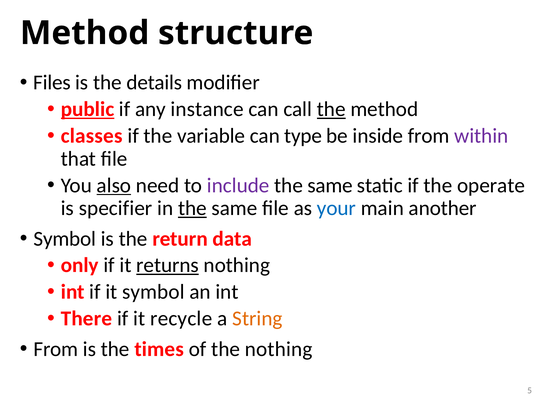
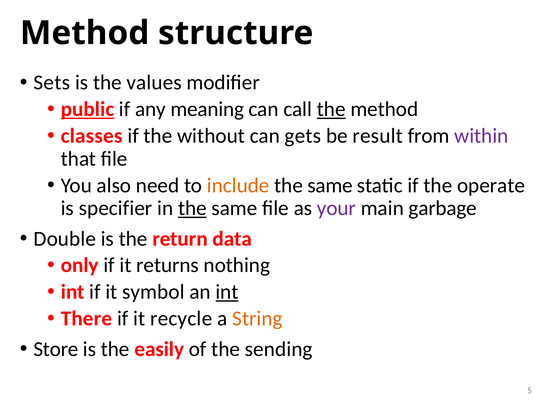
Files: Files -> Sets
details: details -> values
instance: instance -> meaning
variable: variable -> without
type: type -> gets
inside: inside -> result
also underline: present -> none
include colour: purple -> orange
your colour: blue -> purple
another: another -> garbage
Symbol at (65, 239): Symbol -> Double
returns underline: present -> none
int at (227, 292) underline: none -> present
From at (56, 349): From -> Store
times: times -> easily
the nothing: nothing -> sending
